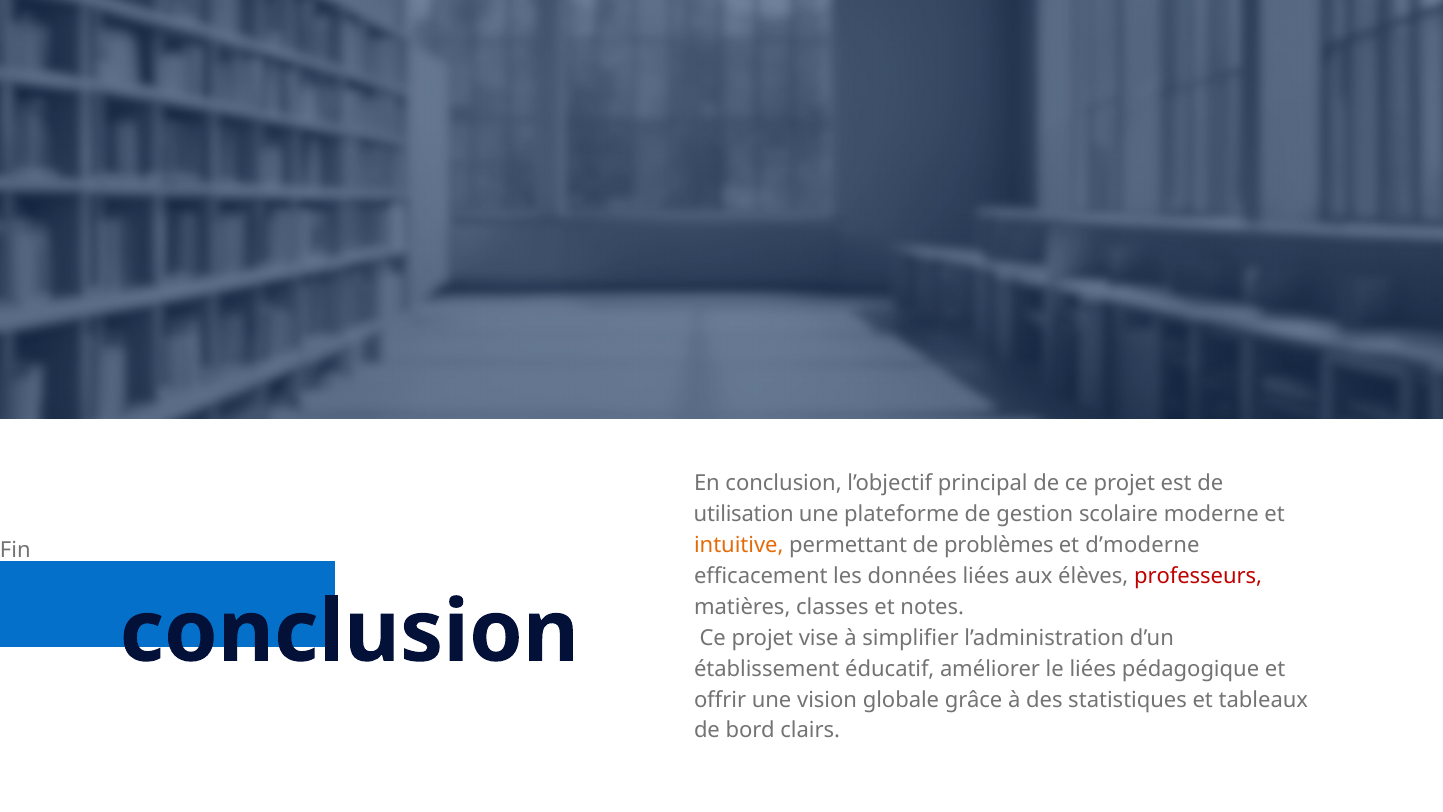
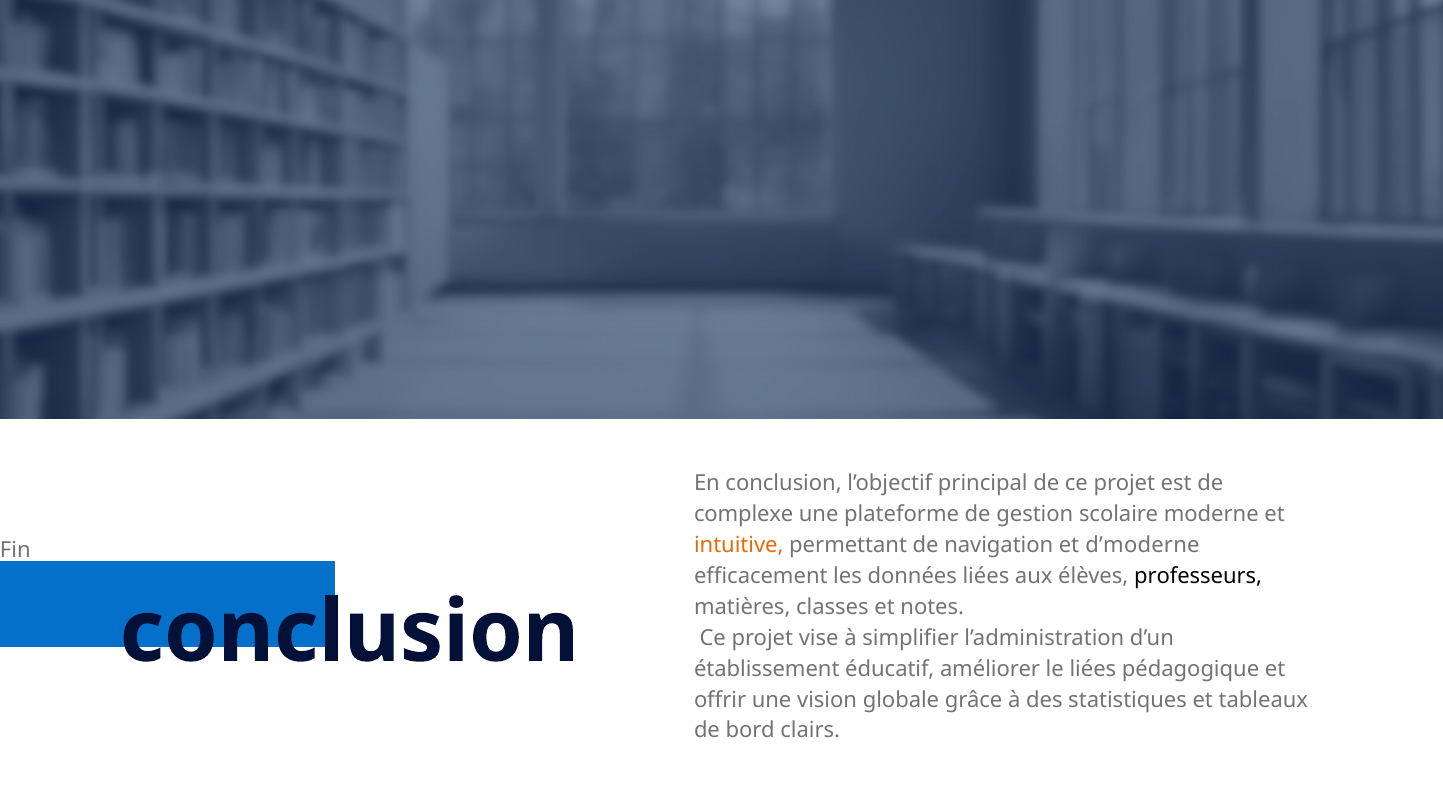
utilisation: utilisation -> complexe
problèmes: problèmes -> navigation
professeurs colour: red -> black
